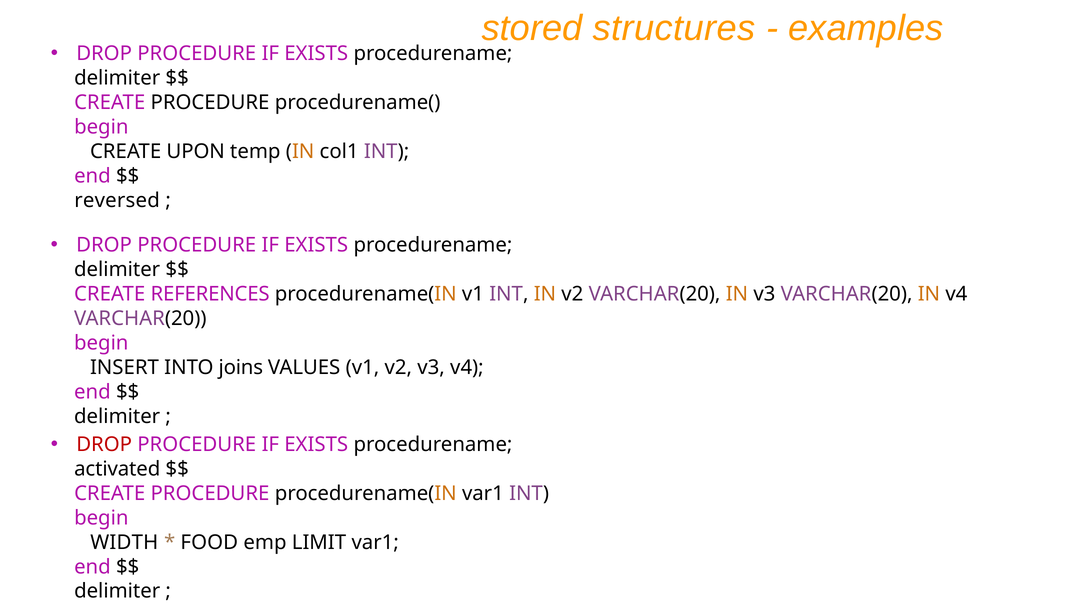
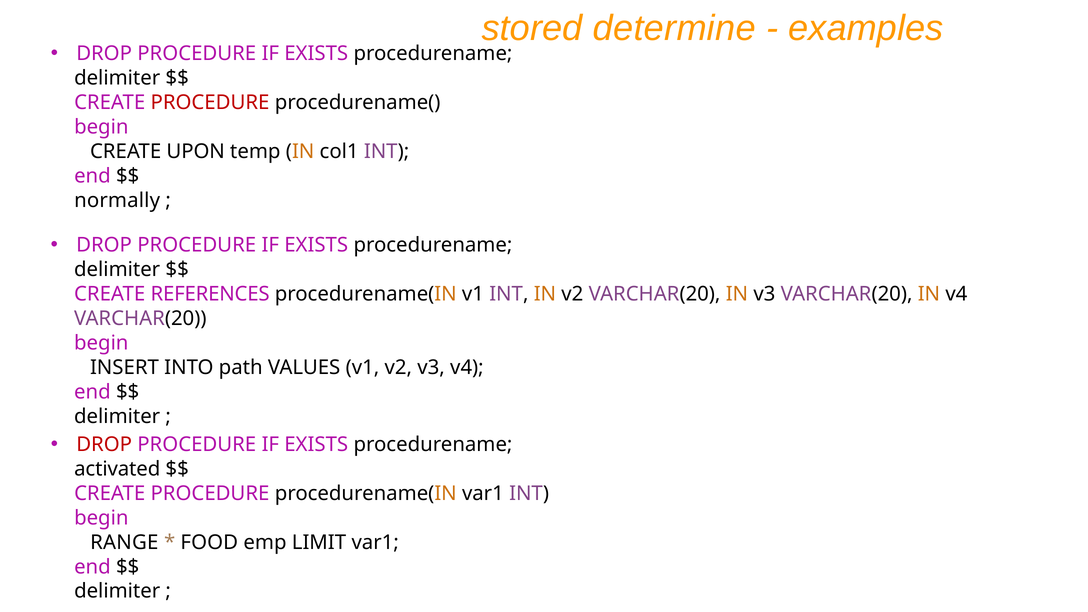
structures: structures -> determine
PROCEDURE at (210, 103) colour: black -> red
reversed: reversed -> normally
joins: joins -> path
WIDTH: WIDTH -> RANGE
